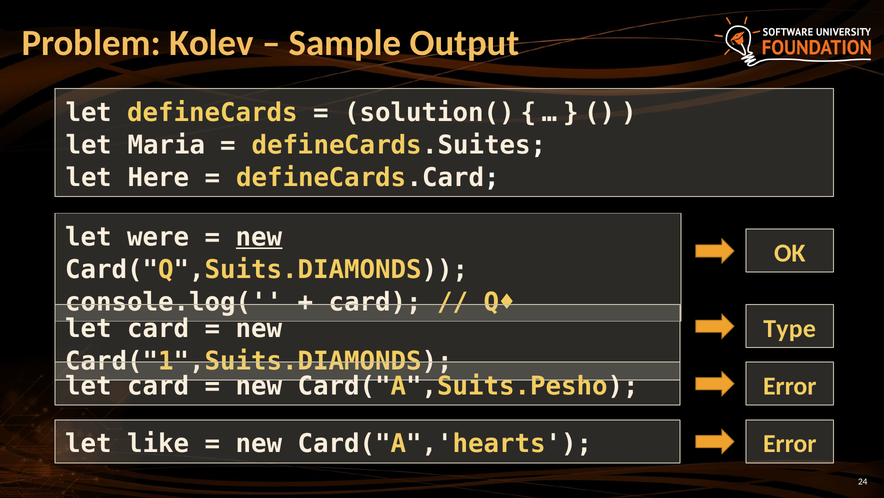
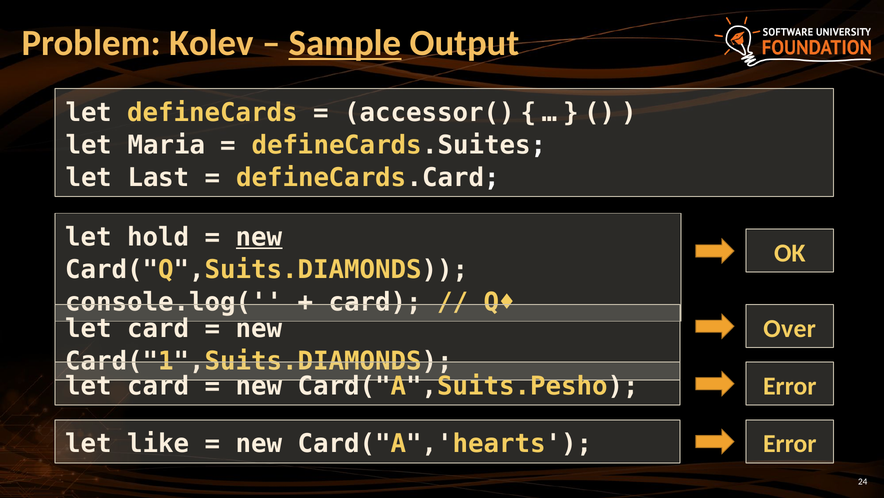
Sample underline: none -> present
solution(: solution( -> accessor(
Here: Here -> Last
were: were -> hold
Type: Type -> Over
